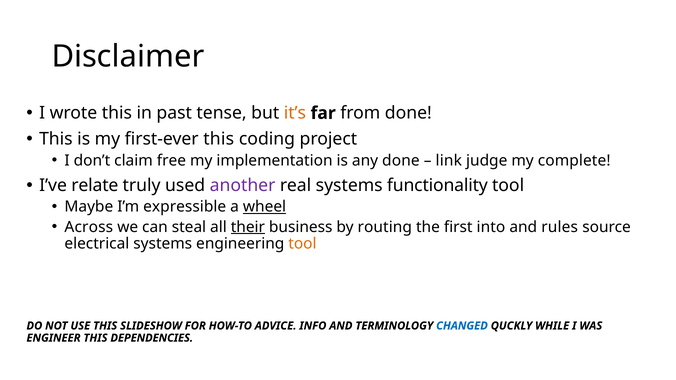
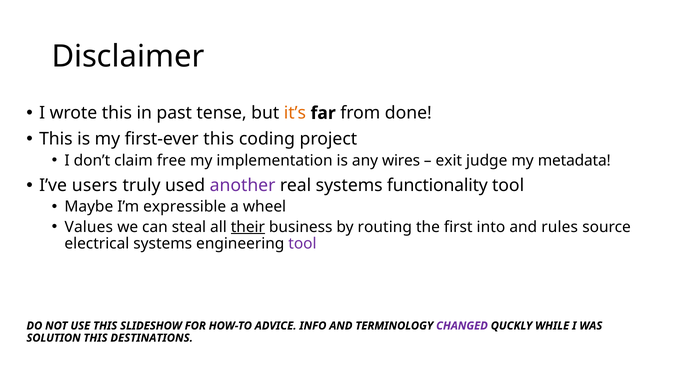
any done: done -> wires
link: link -> exit
complete: complete -> metadata
relate: relate -> users
wheel underline: present -> none
Across: Across -> Values
tool at (302, 244) colour: orange -> purple
CHANGED colour: blue -> purple
ENGINEER: ENGINEER -> SOLUTION
DEPENDENCIES: DEPENDENCIES -> DESTINATIONS
